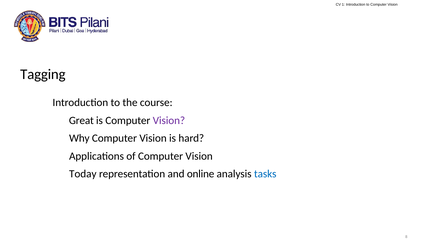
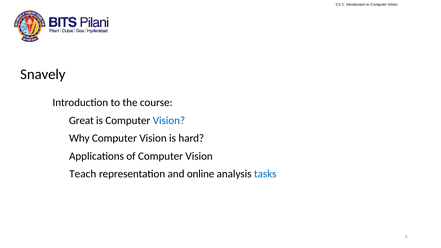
Tagging: Tagging -> Snavely
Vision at (169, 120) colour: purple -> blue
Today: Today -> Teach
